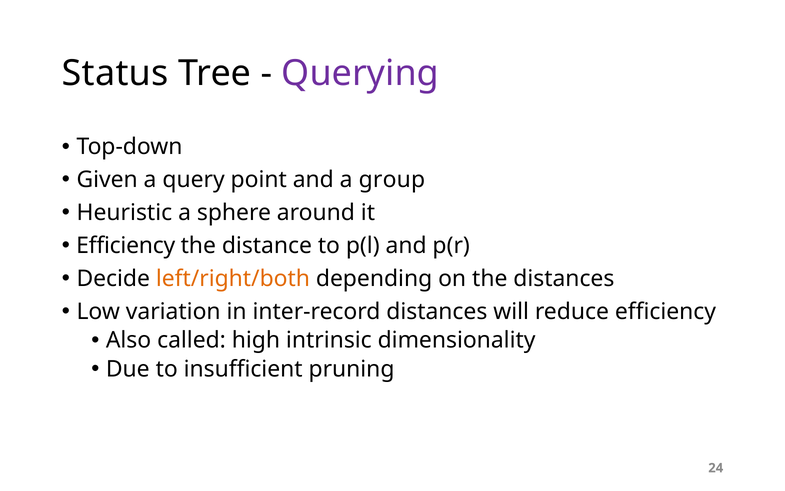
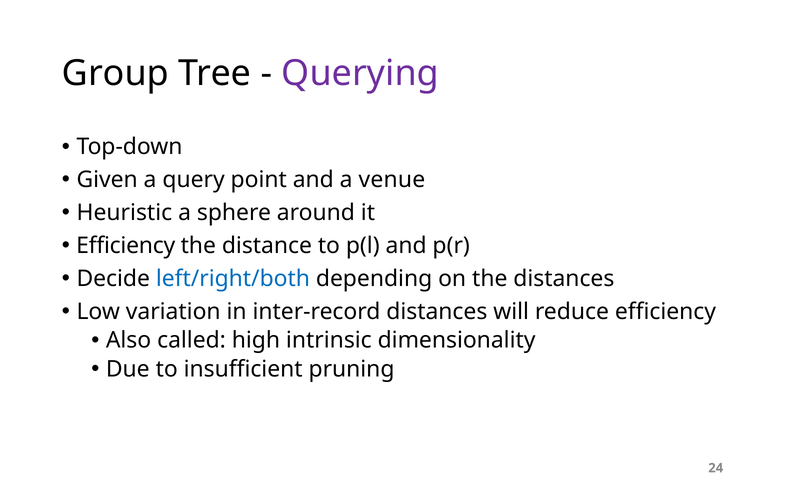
Status: Status -> Group
group: group -> venue
left/right/both colour: orange -> blue
